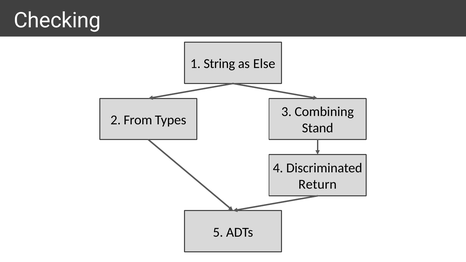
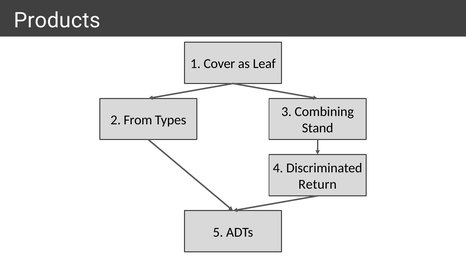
Checking: Checking -> Products
String: String -> Cover
Else: Else -> Leaf
